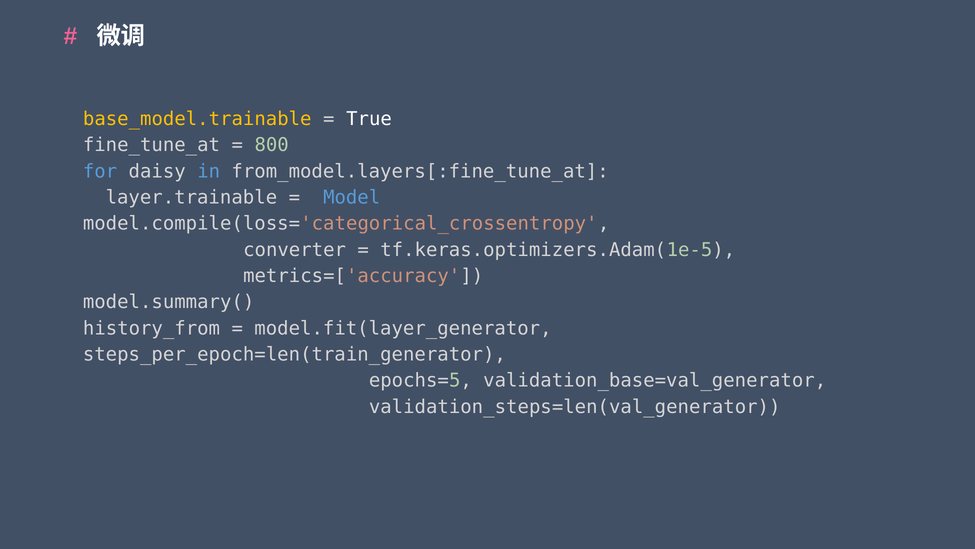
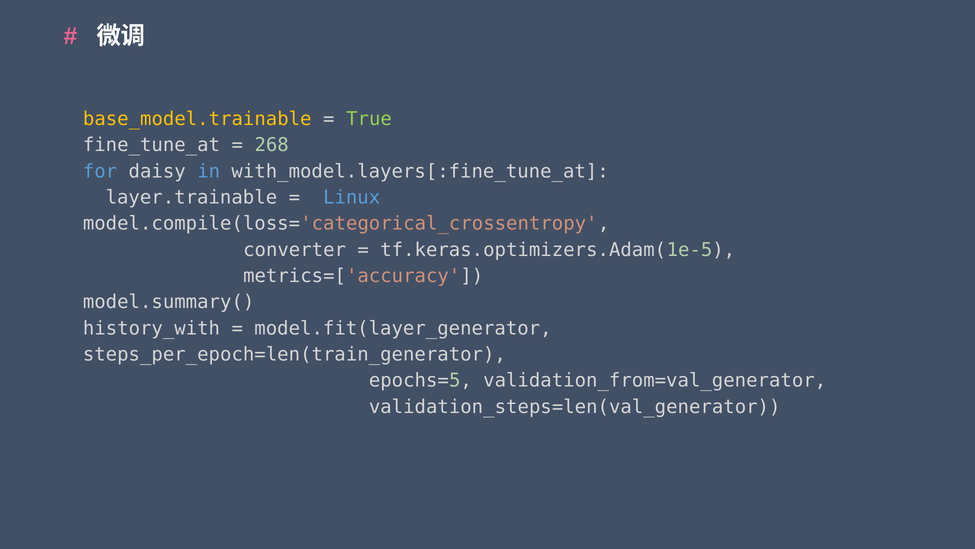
True colour: white -> light green
800: 800 -> 268
from_model.layers[:fine_tune_at: from_model.layers[:fine_tune_at -> with_model.layers[:fine_tune_at
Model: Model -> Linux
history_from: history_from -> history_with
validation_base=val_generator: validation_base=val_generator -> validation_from=val_generator
